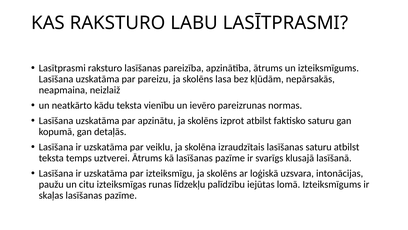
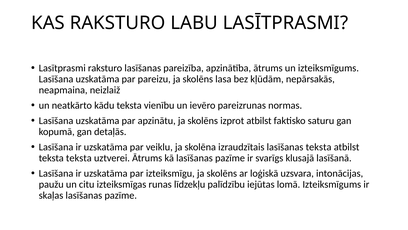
lasīšanas saturu: saturu -> teksta
teksta temps: temps -> teksta
